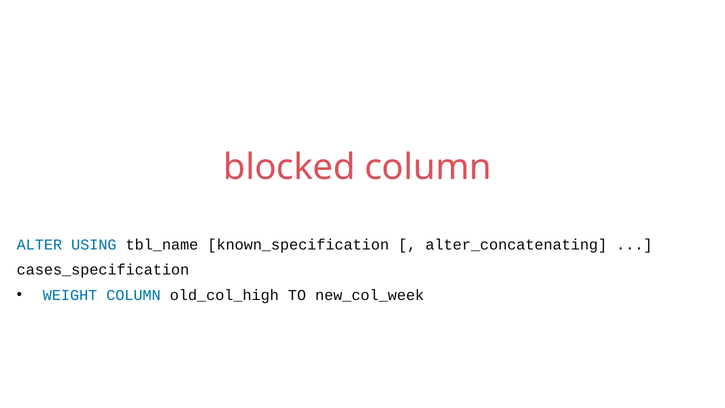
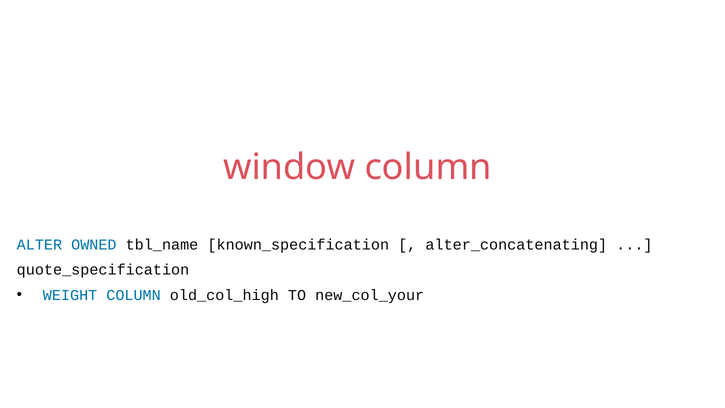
blocked: blocked -> window
USING: USING -> OWNED
cases_specification: cases_specification -> quote_specification
new_col_week: new_col_week -> new_col_your
